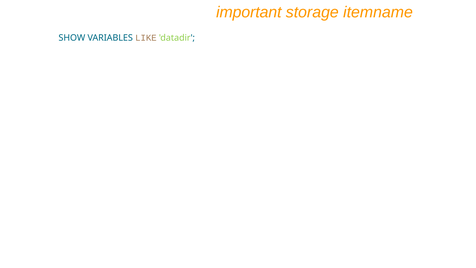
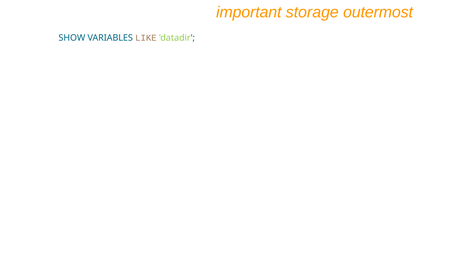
itemname: itemname -> outermost
